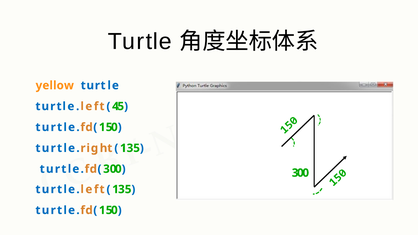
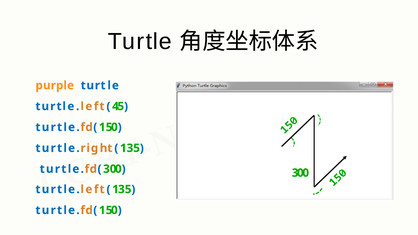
yellow: yellow -> purple
